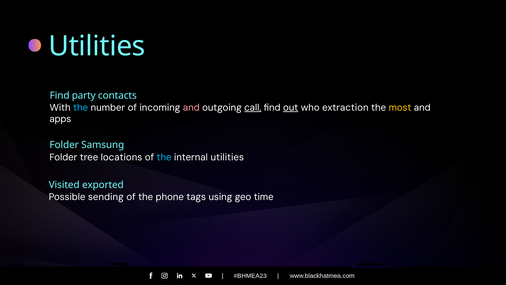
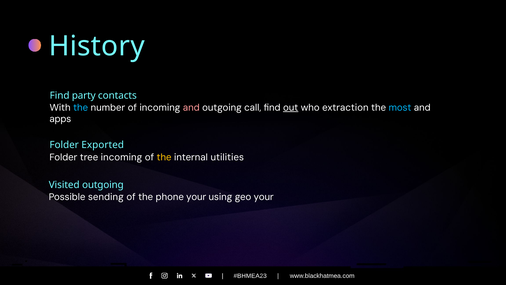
Utilities at (97, 46): Utilities -> History
call underline: present -> none
most colour: yellow -> light blue
Samsung: Samsung -> Exported
tree locations: locations -> incoming
the at (164, 157) colour: light blue -> yellow
Visited exported: exported -> outgoing
phone tags: tags -> your
geo time: time -> your
